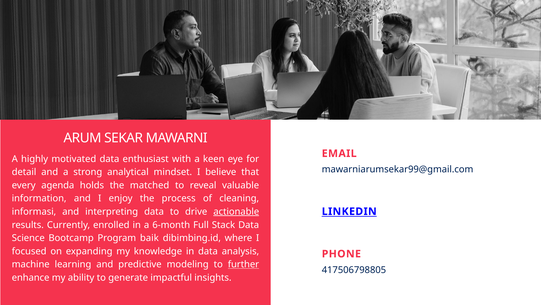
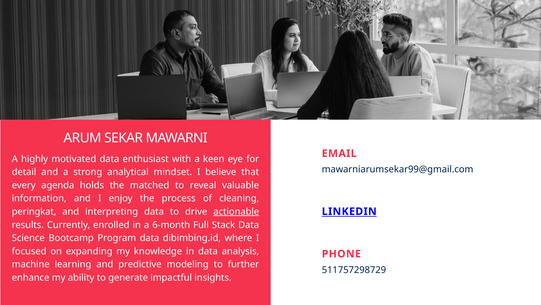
informasi: informasi -> peringkat
Program baik: baik -> data
further underline: present -> none
417506798805: 417506798805 -> 511757298729
